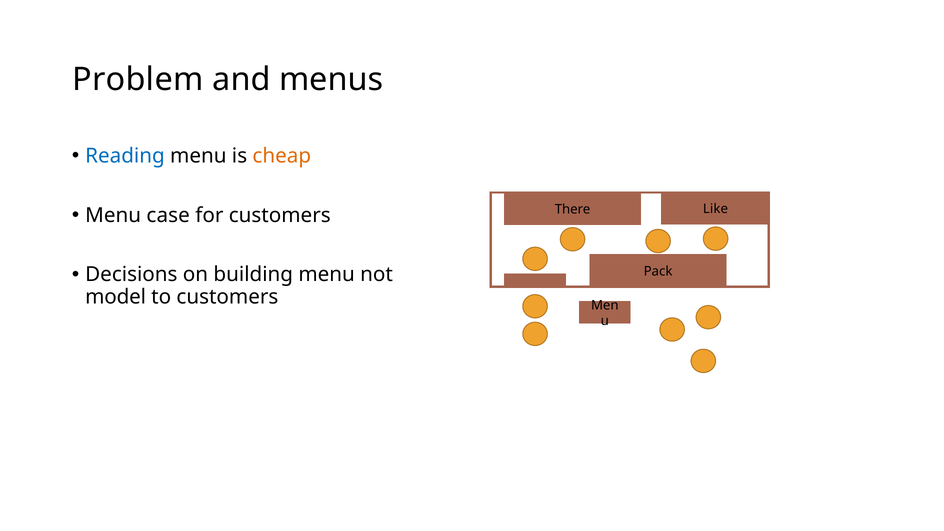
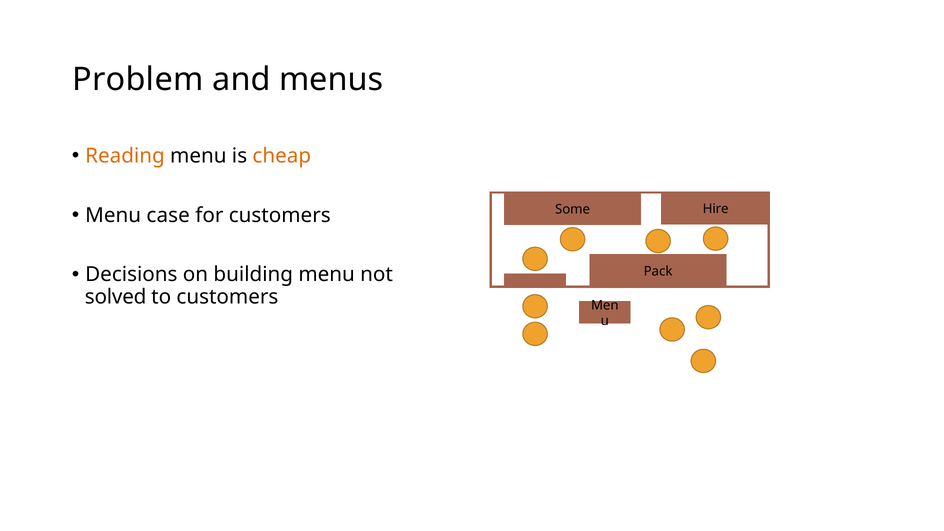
Reading colour: blue -> orange
Like: Like -> Hire
There: There -> Some
model: model -> solved
